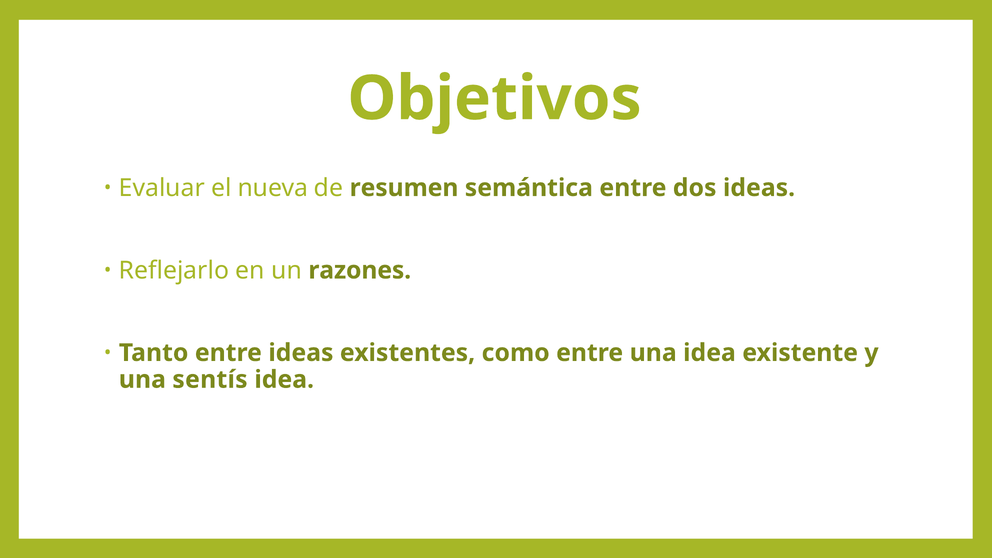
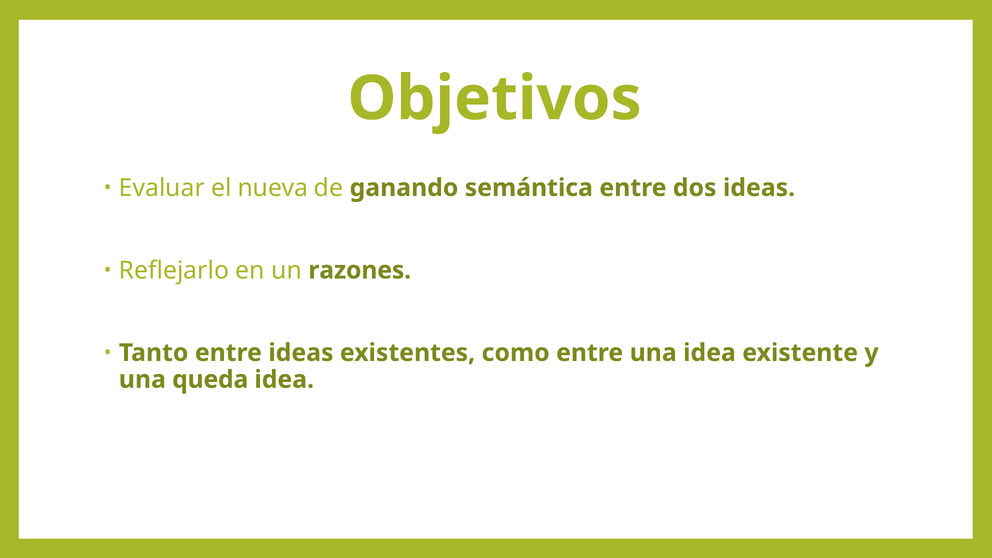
resumen: resumen -> ganando
sentís: sentís -> queda
